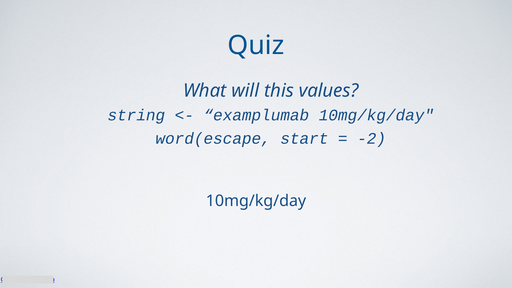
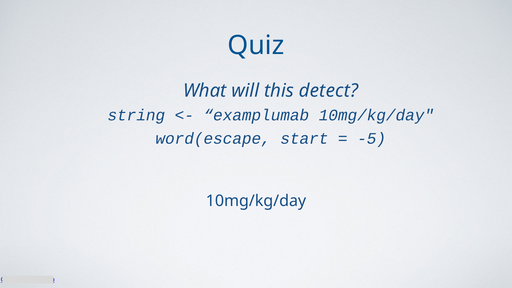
values: values -> detect
-2: -2 -> -5
